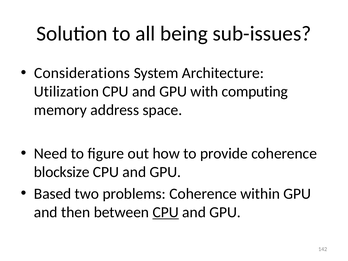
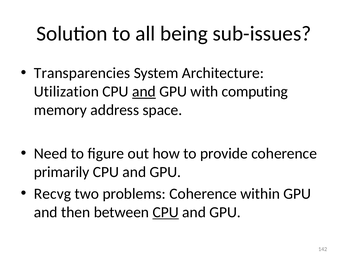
Considerations: Considerations -> Transparencies
and at (144, 92) underline: none -> present
blocksize: blocksize -> primarily
Based: Based -> Recvg
